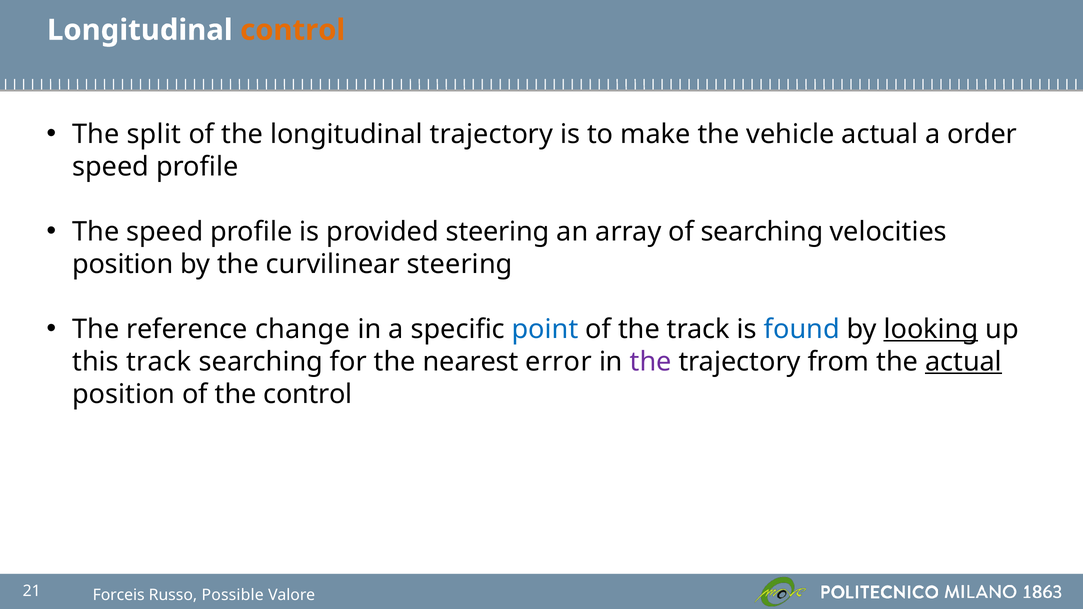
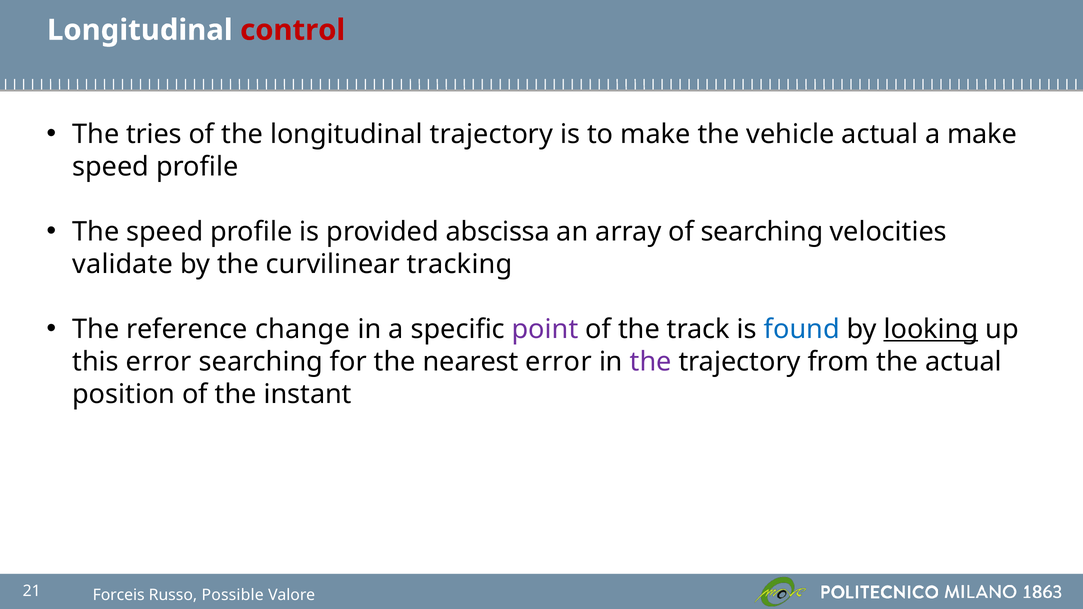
control at (293, 30) colour: orange -> red
split: split -> tries
a order: order -> make
provided steering: steering -> abscissa
position at (123, 264): position -> validate
curvilinear steering: steering -> tracking
point colour: blue -> purple
this track: track -> error
actual at (964, 362) underline: present -> none
the control: control -> instant
